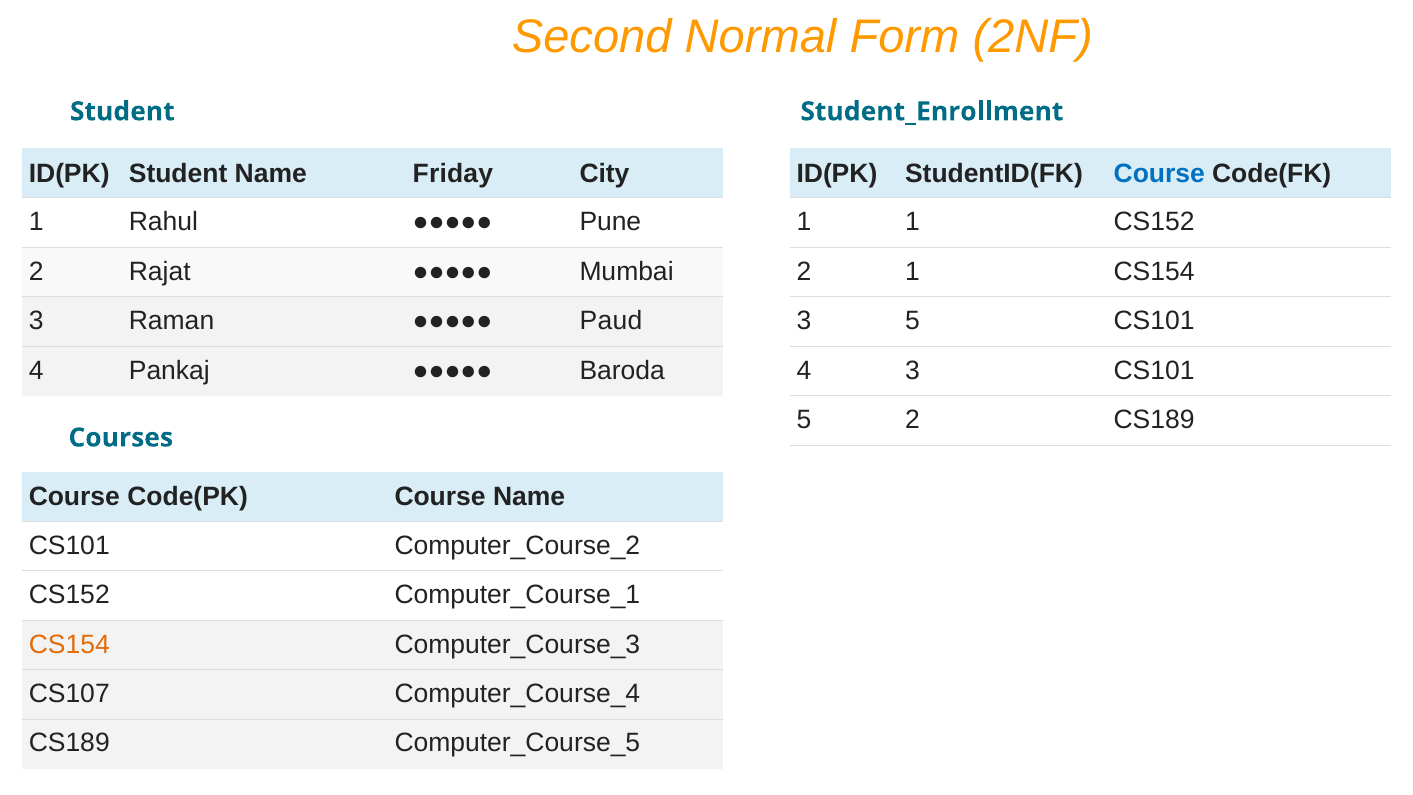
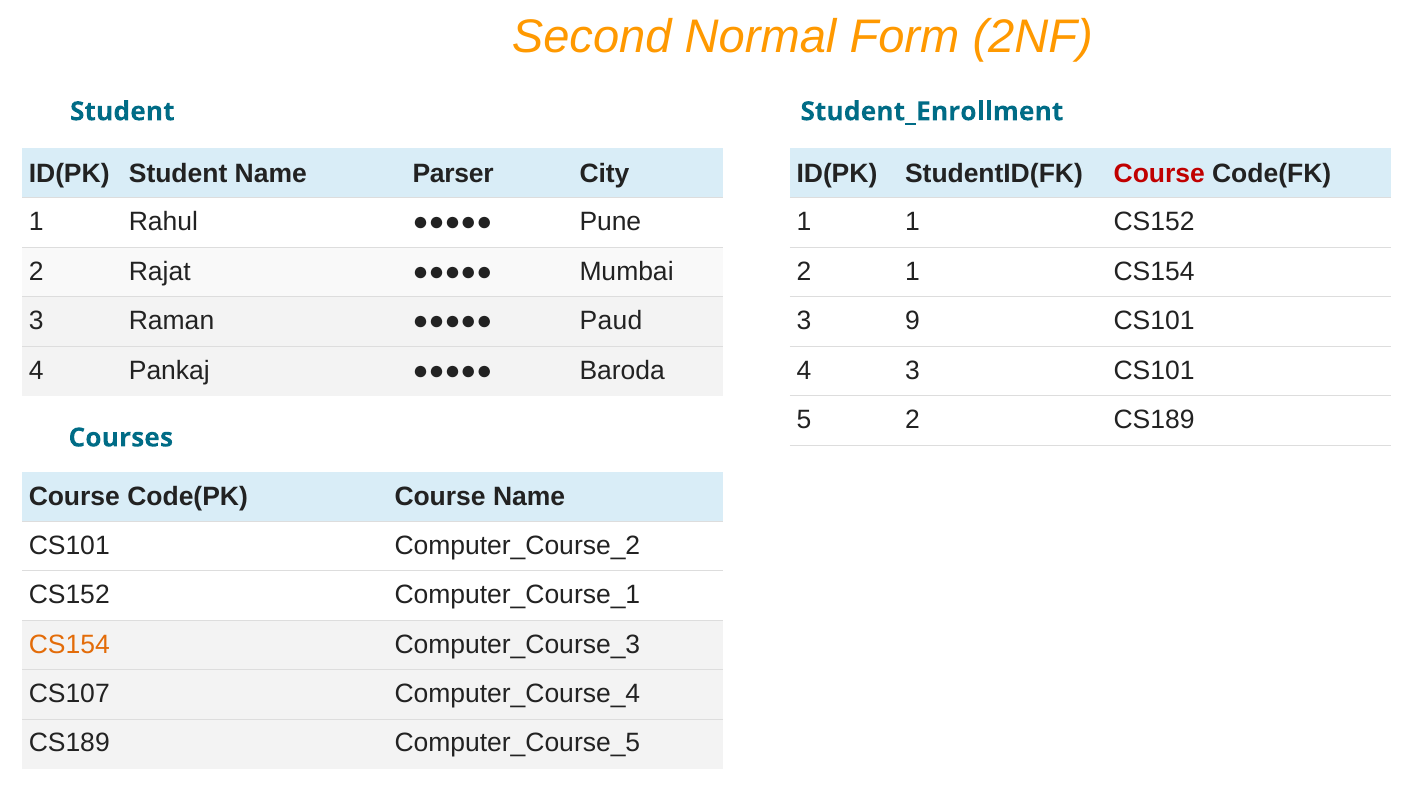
Friday: Friday -> Parser
Course at (1159, 174) colour: blue -> red
3 5: 5 -> 9
